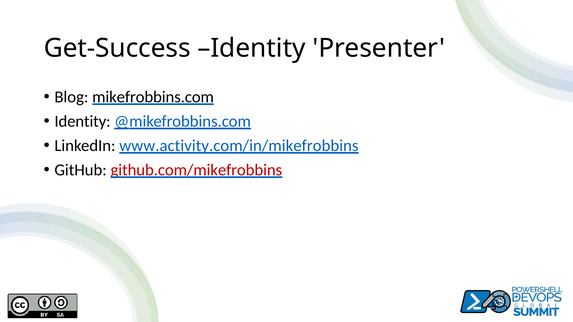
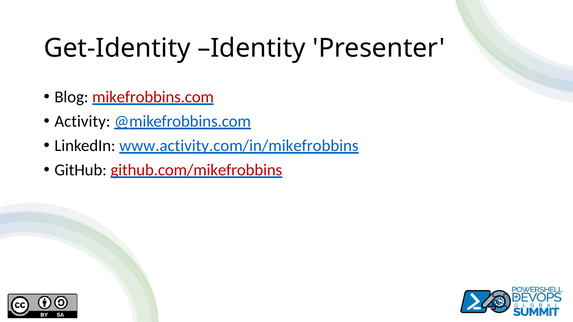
Get-Success: Get-Success -> Get-Identity
mikefrobbins.com colour: black -> red
Identity at (83, 121): Identity -> Activity
